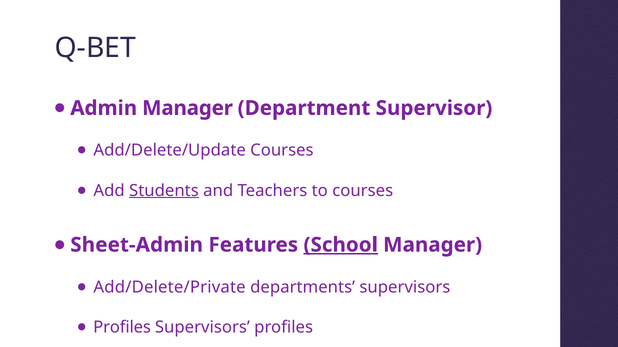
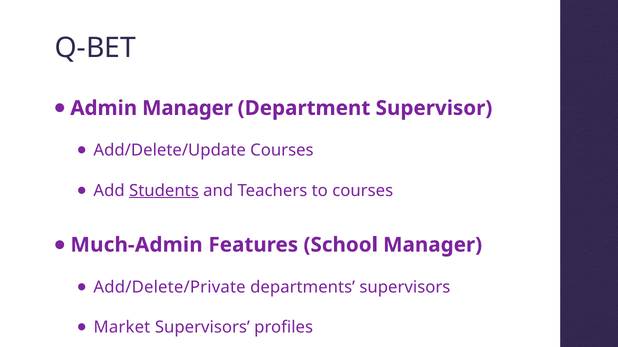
Sheet-Admin: Sheet-Admin -> Much-Admin
School underline: present -> none
Profiles at (122, 328): Profiles -> Market
